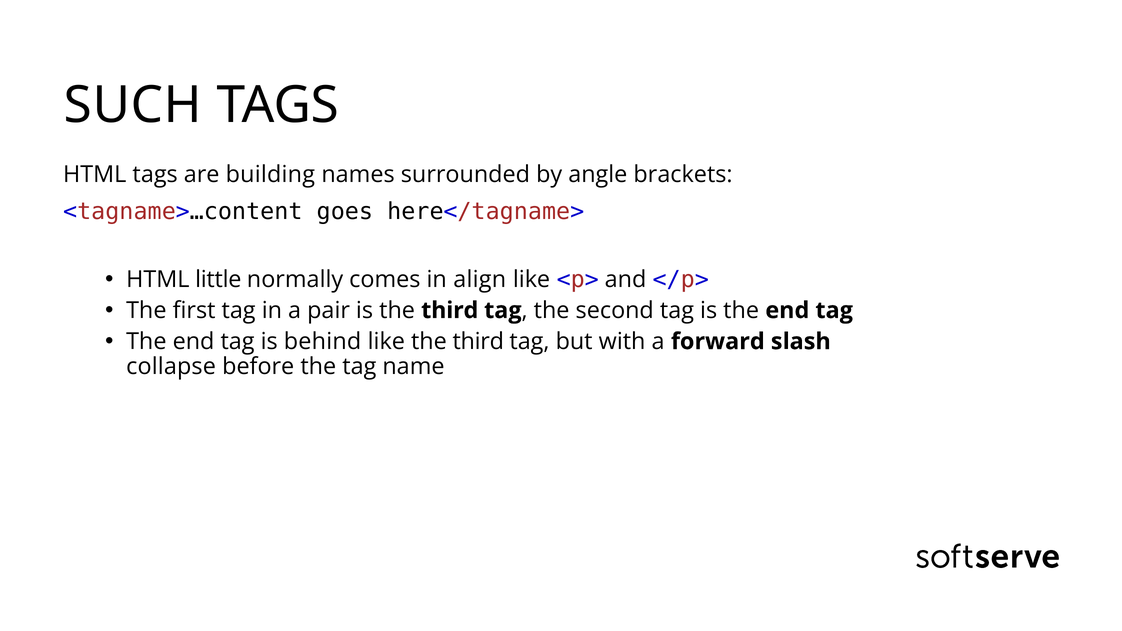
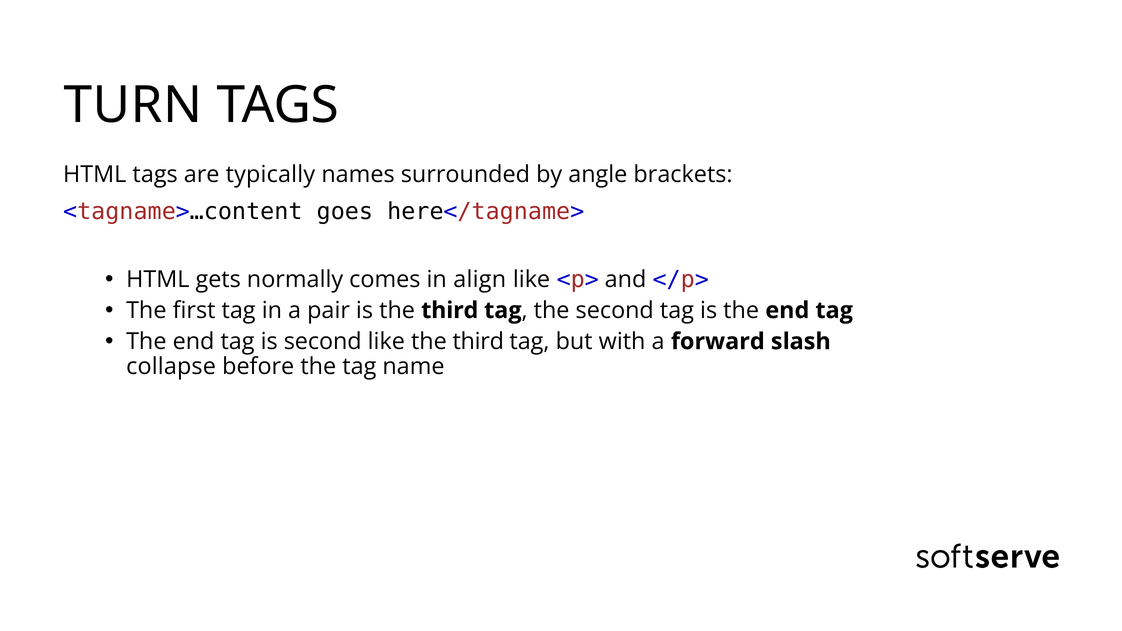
SUCH: SUCH -> TURN
building: building -> typically
little: little -> gets
is behind: behind -> second
